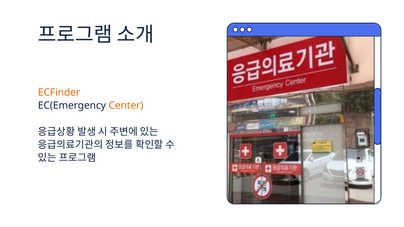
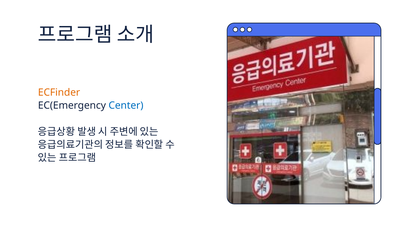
Center colour: orange -> blue
